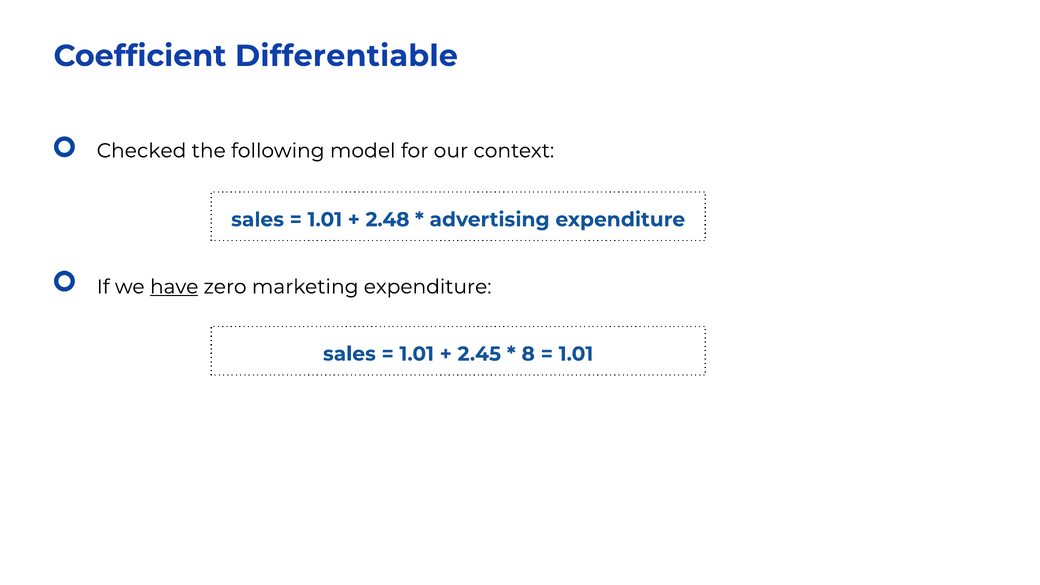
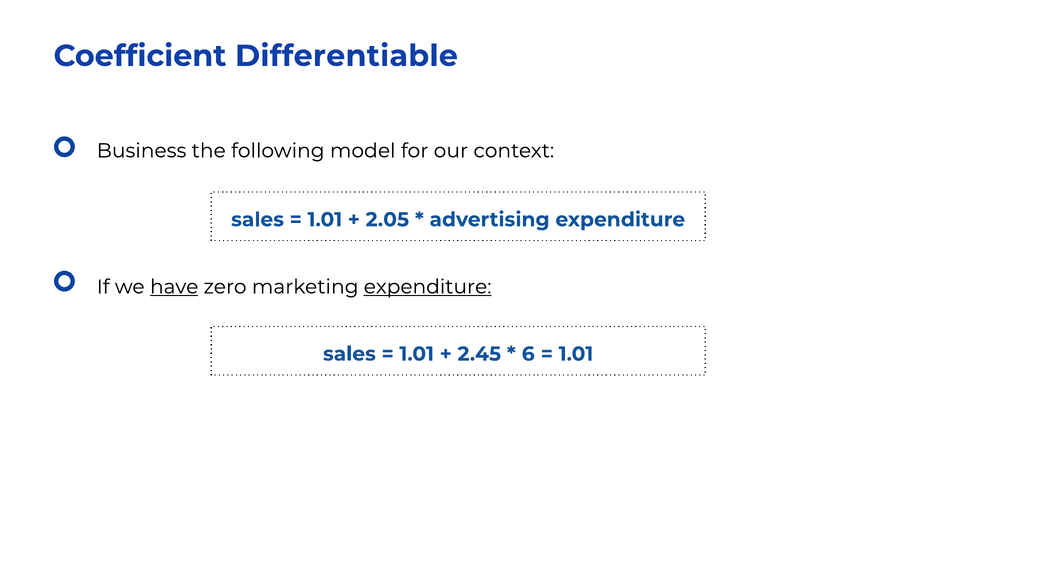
Checked: Checked -> Business
2.48: 2.48 -> 2.05
expenditure at (428, 287) underline: none -> present
8: 8 -> 6
